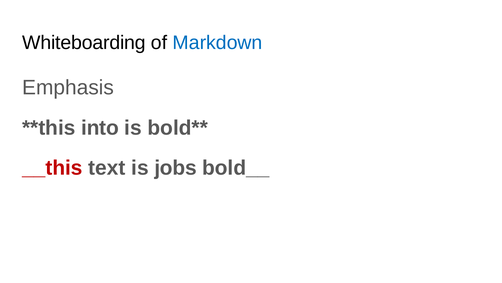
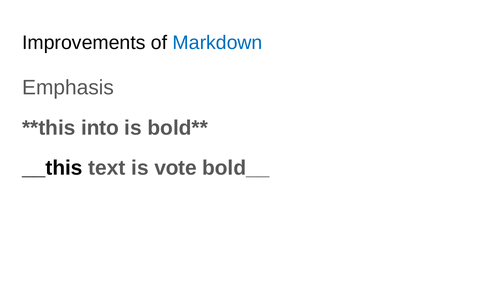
Whiteboarding: Whiteboarding -> Improvements
__this colour: red -> black
jobs: jobs -> vote
